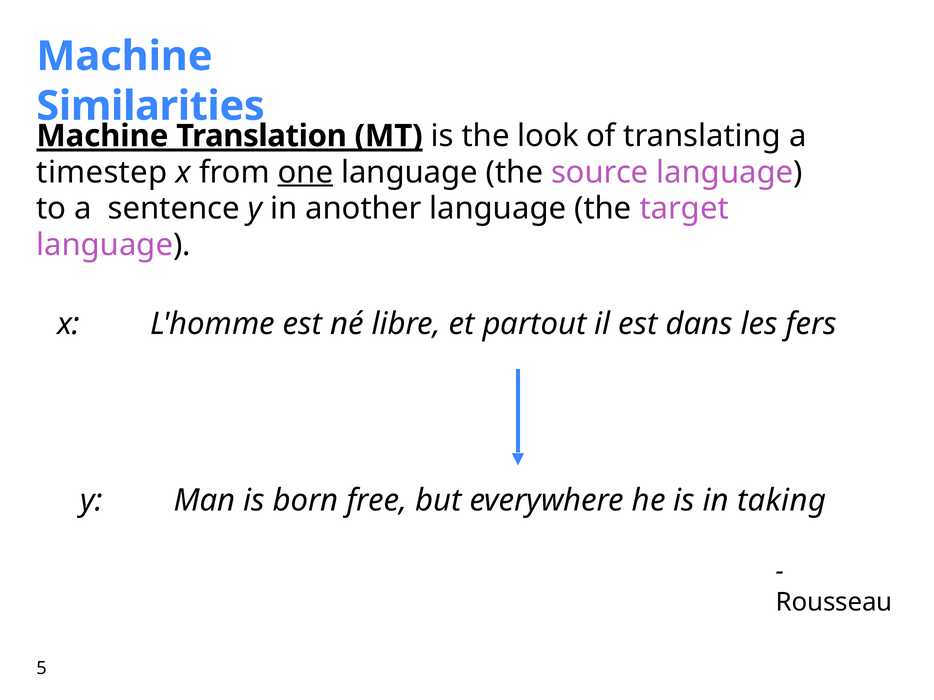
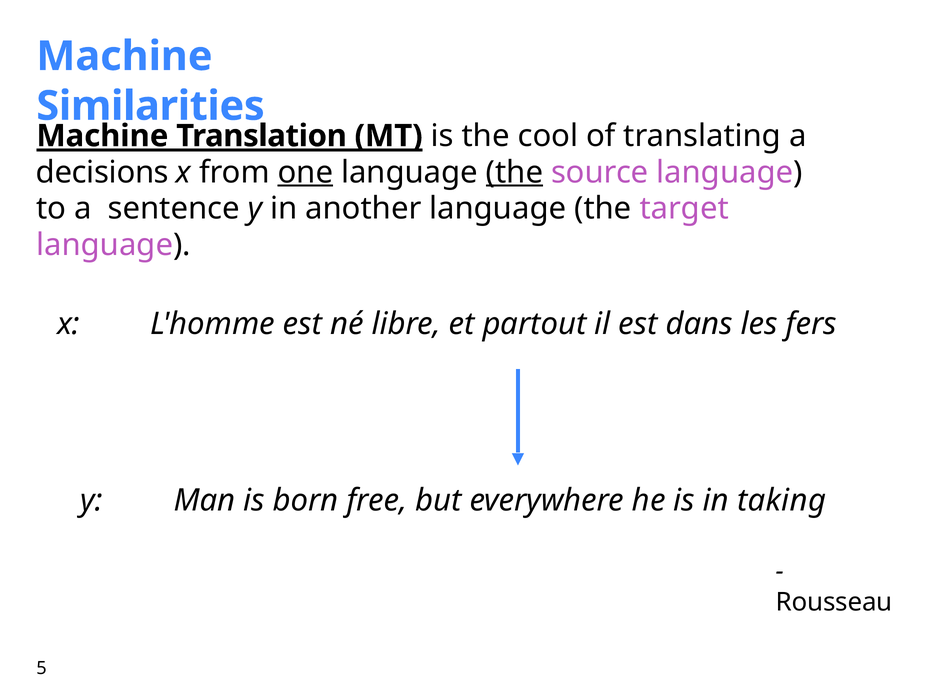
look: look -> cool
timestep: timestep -> decisions
the at (514, 172) underline: none -> present
